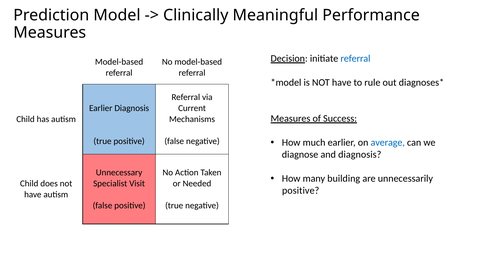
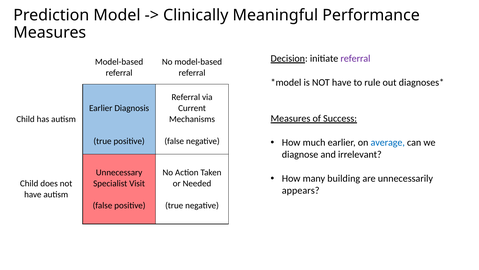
referral at (355, 58) colour: blue -> purple
and diagnosis: diagnosis -> irrelevant
positive at (301, 190): positive -> appears
